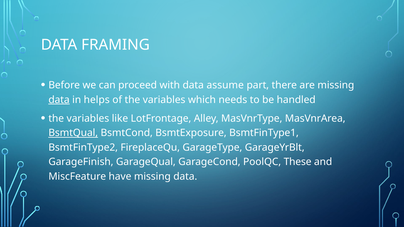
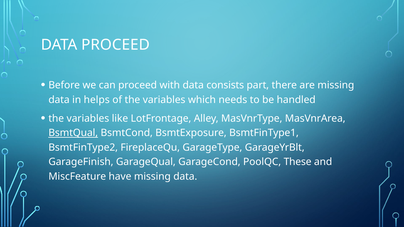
DATA FRAMING: FRAMING -> PROCEED
assume: assume -> consists
data at (59, 100) underline: present -> none
